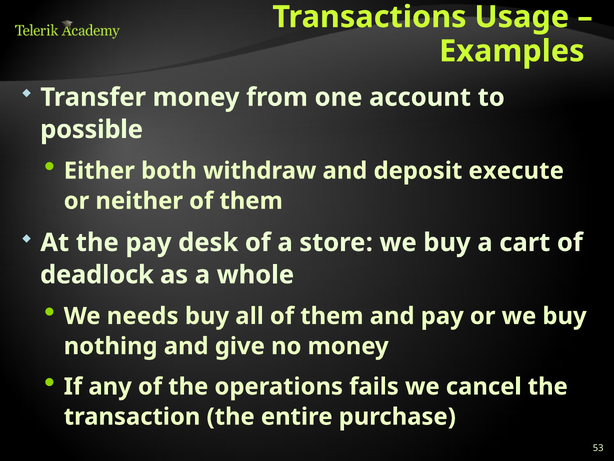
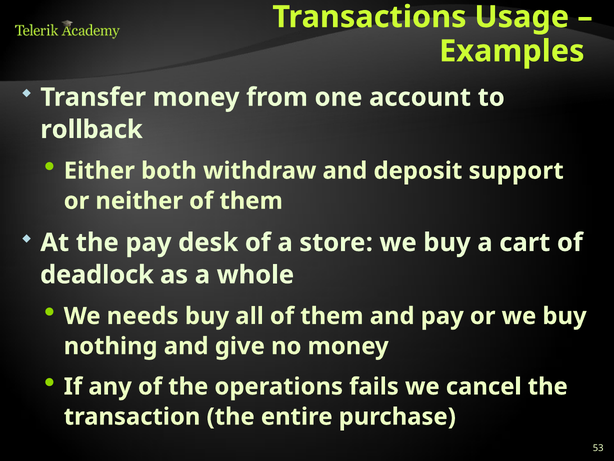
possible: possible -> rollback
execute: execute -> support
